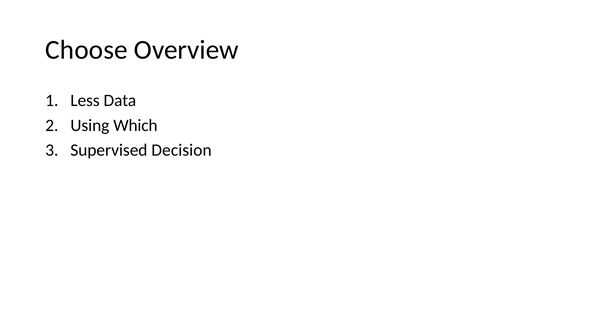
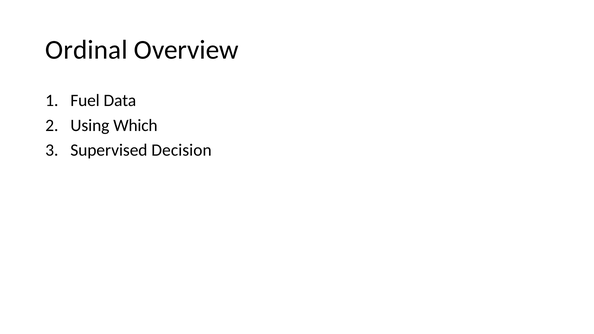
Choose: Choose -> Ordinal
Less: Less -> Fuel
